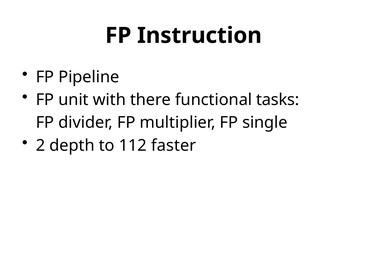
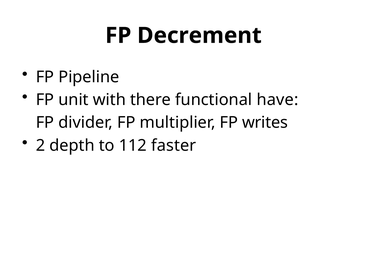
Instruction: Instruction -> Decrement
tasks: tasks -> have
single: single -> writes
